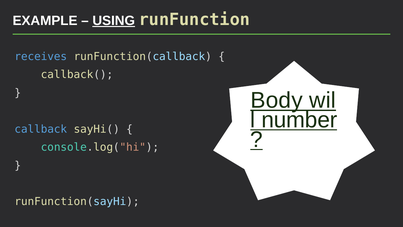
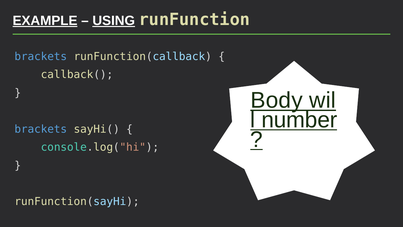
EXAMPLE underline: none -> present
receives at (41, 56): receives -> brackets
callback at (41, 129): callback -> brackets
